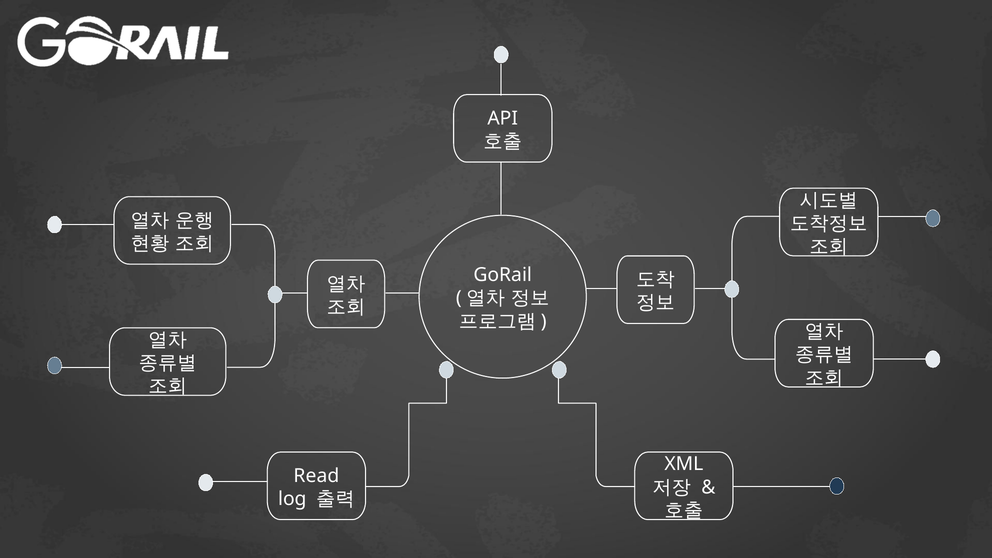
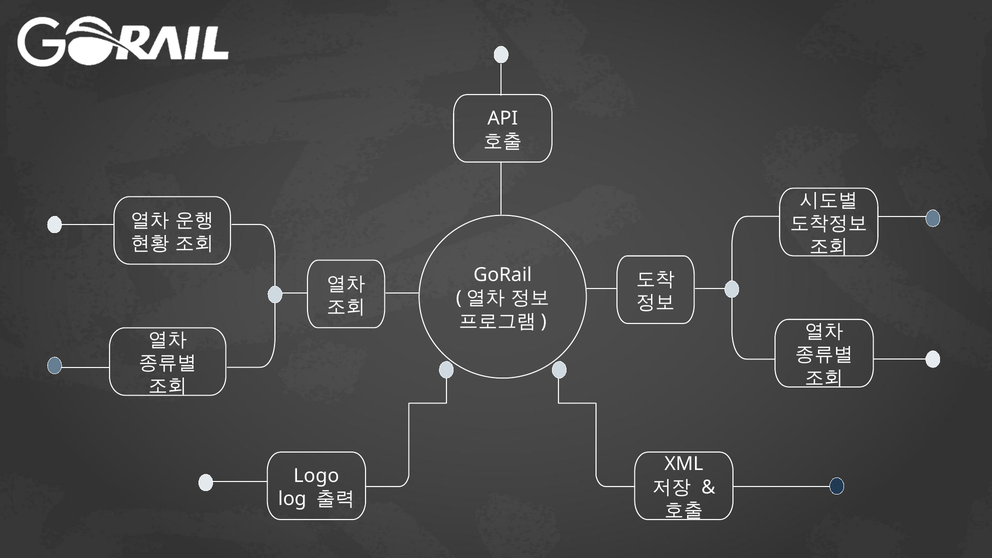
Read: Read -> Logo
